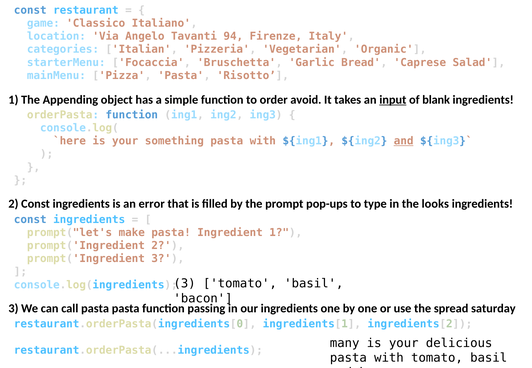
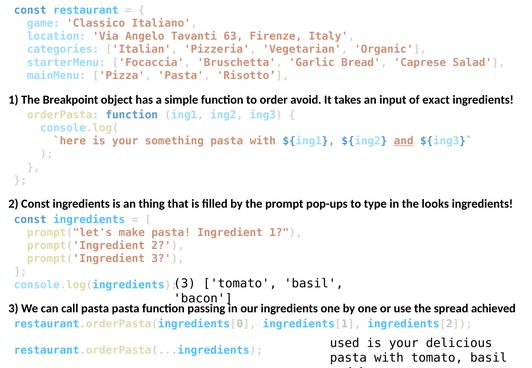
94: 94 -> 63
Appending: Appending -> Breakpoint
input underline: present -> none
blank: blank -> exact
error: error -> thing
saturday: saturday -> achieved
many: many -> used
